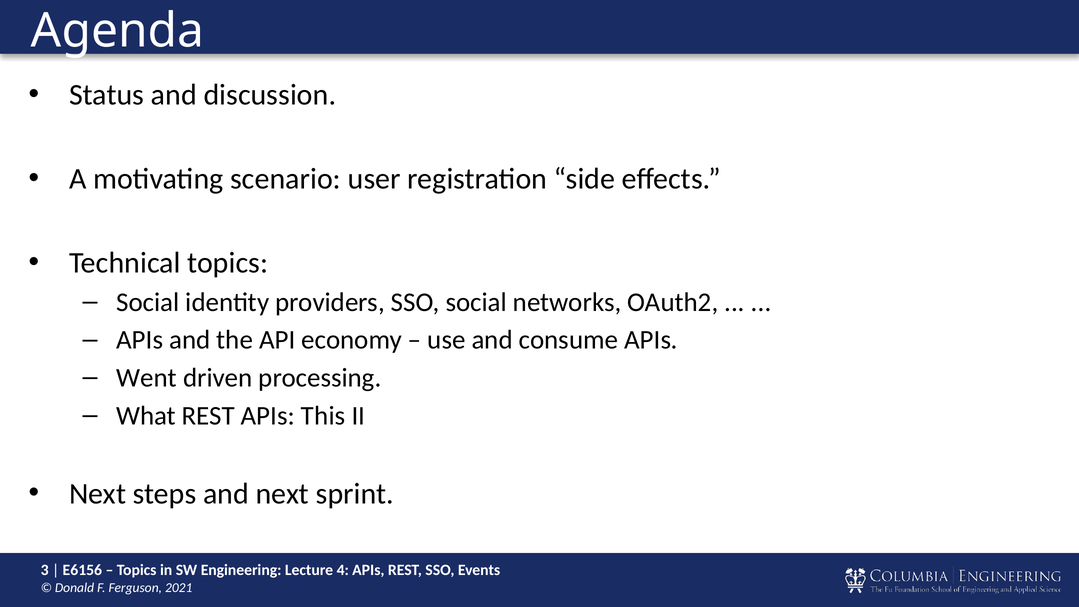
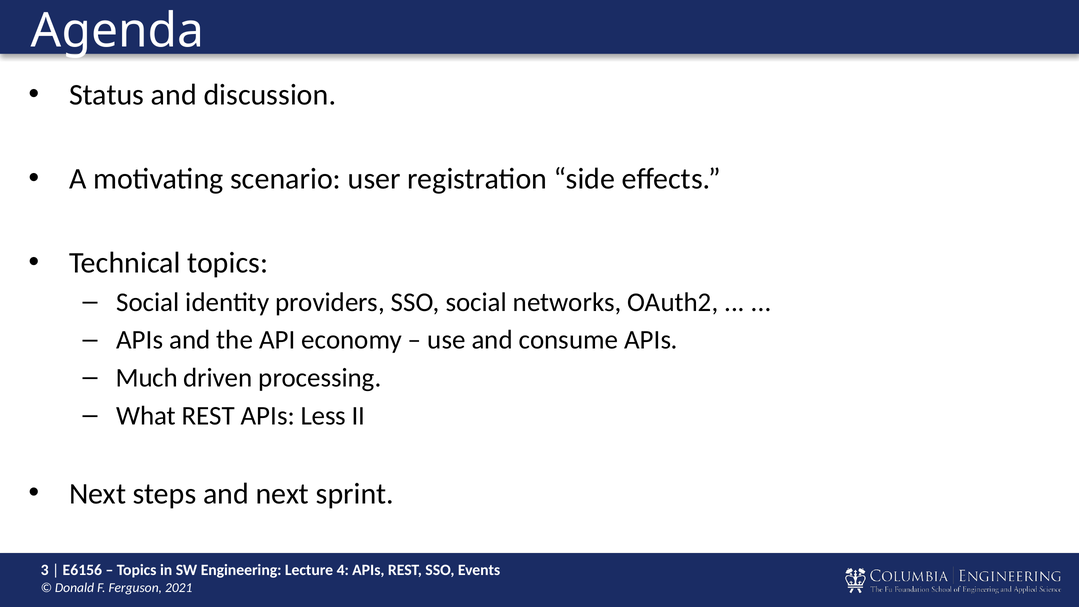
Went: Went -> Much
This: This -> Less
